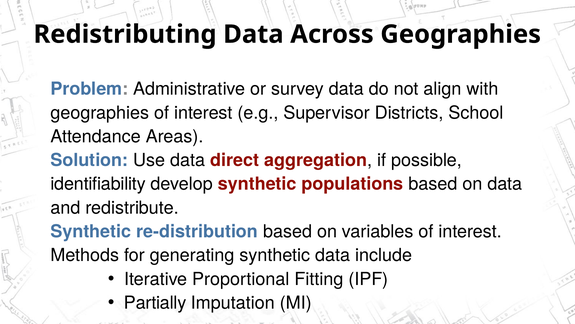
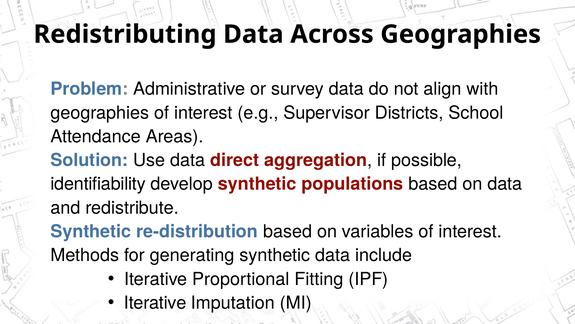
Partially at (155, 302): Partially -> Iterative
